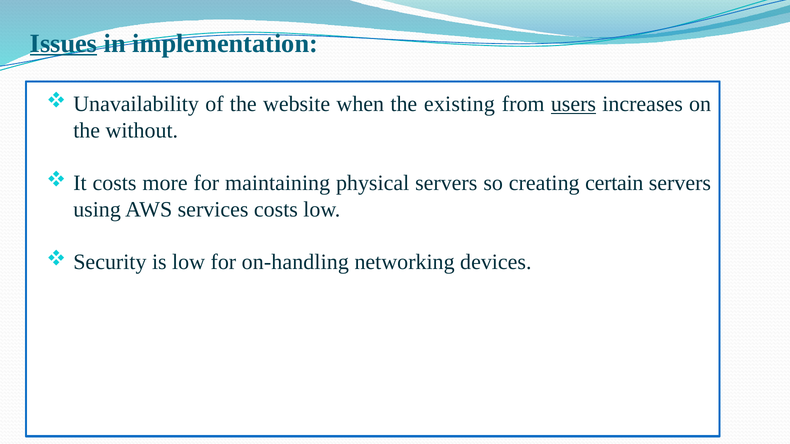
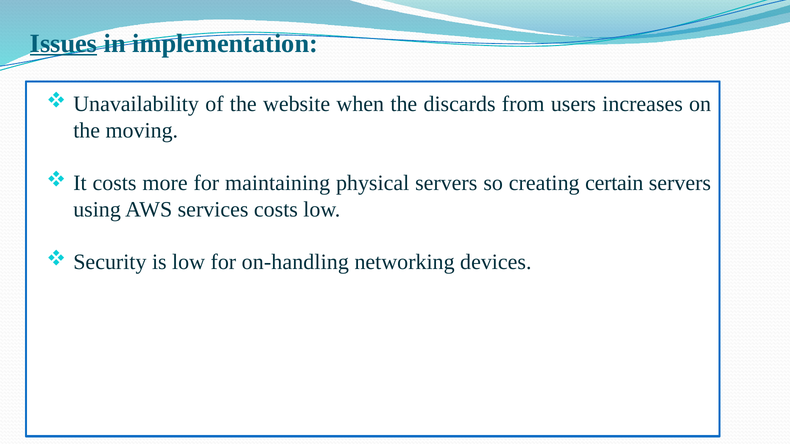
existing: existing -> discards
users underline: present -> none
without: without -> moving
